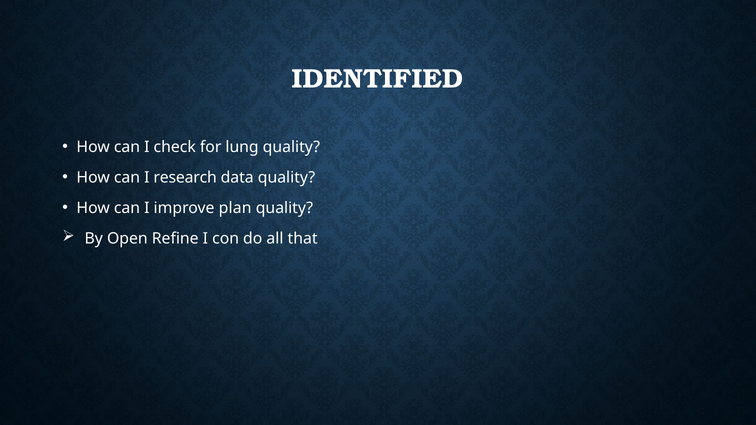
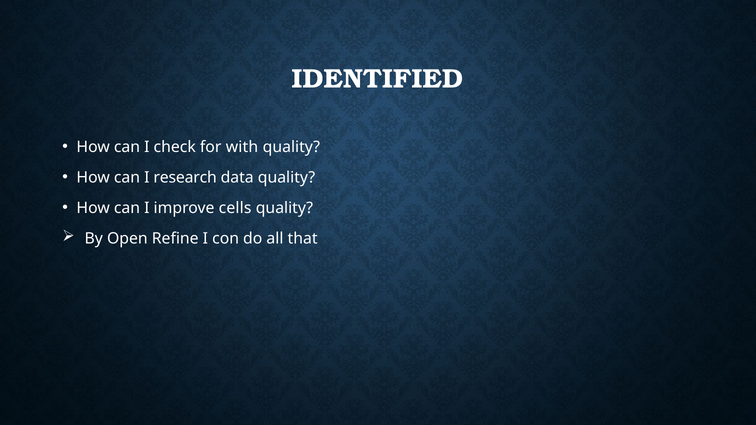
lung: lung -> with
plan: plan -> cells
